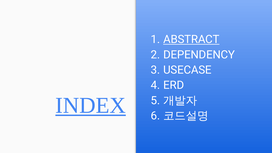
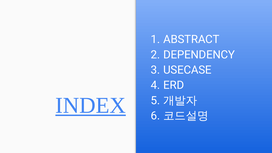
ABSTRACT underline: present -> none
